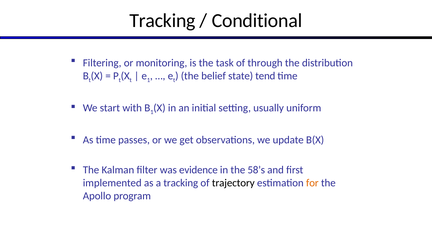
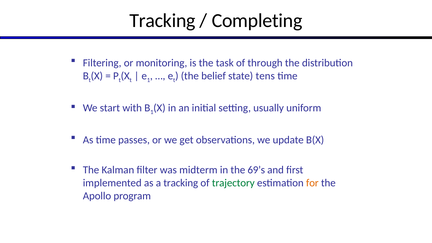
Conditional: Conditional -> Completing
tend: tend -> tens
evidence: evidence -> midterm
58’s: 58’s -> 69’s
trajectory colour: black -> green
